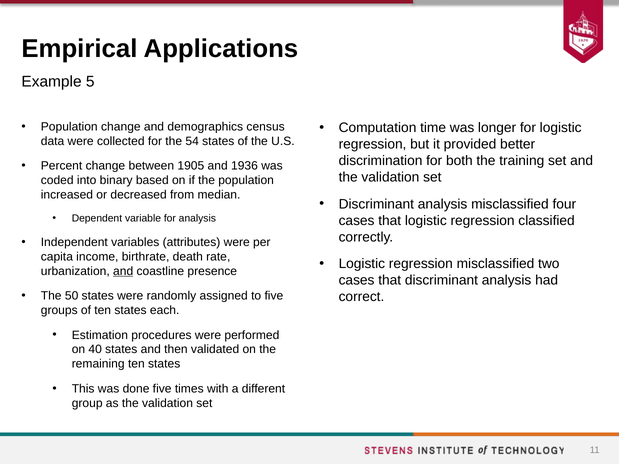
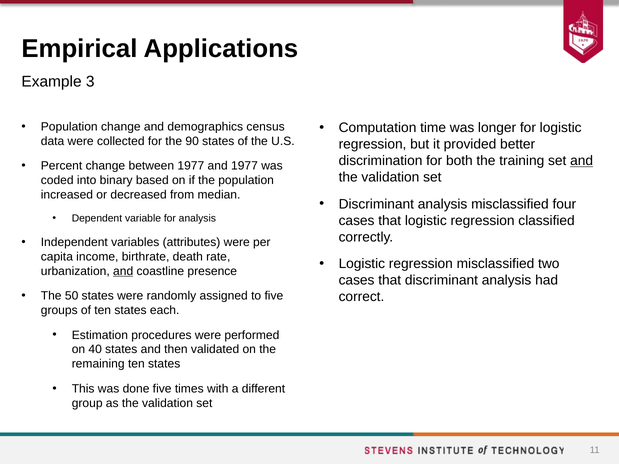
5: 5 -> 3
54: 54 -> 90
and at (582, 161) underline: none -> present
between 1905: 1905 -> 1977
and 1936: 1936 -> 1977
